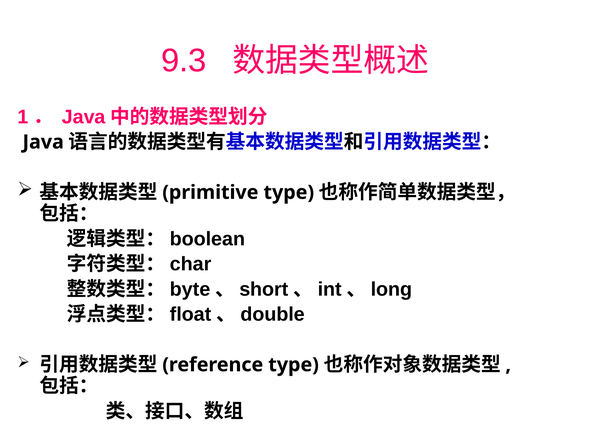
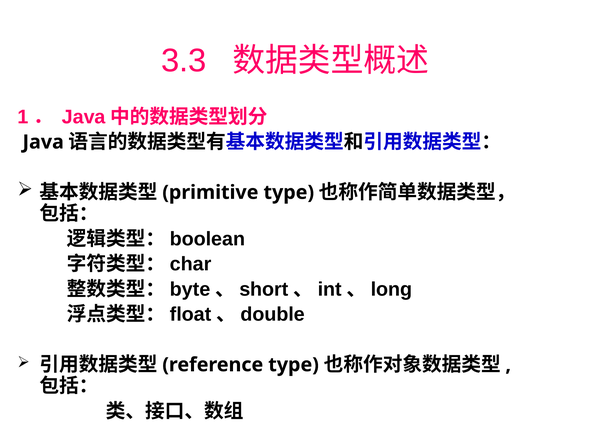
9.3: 9.3 -> 3.3
